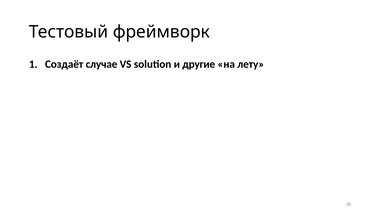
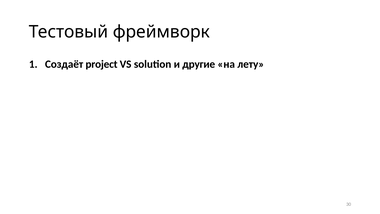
случае: случае -> project
